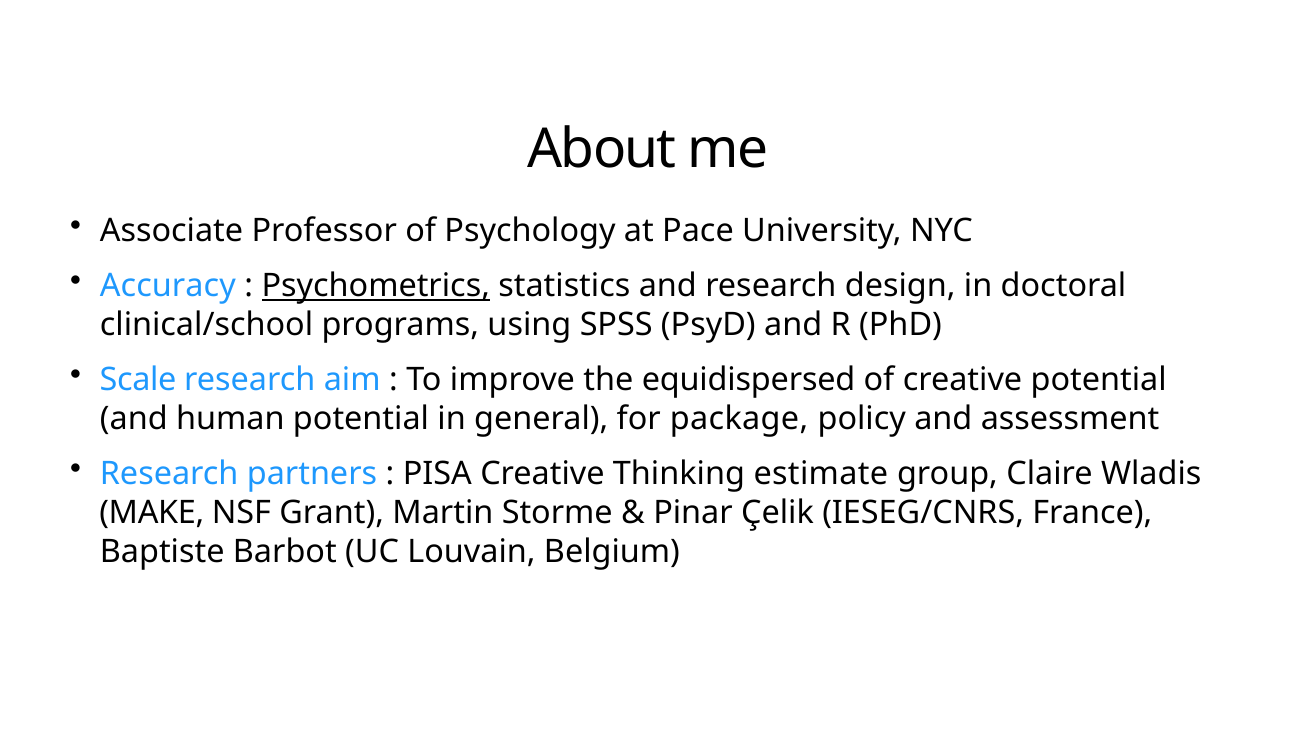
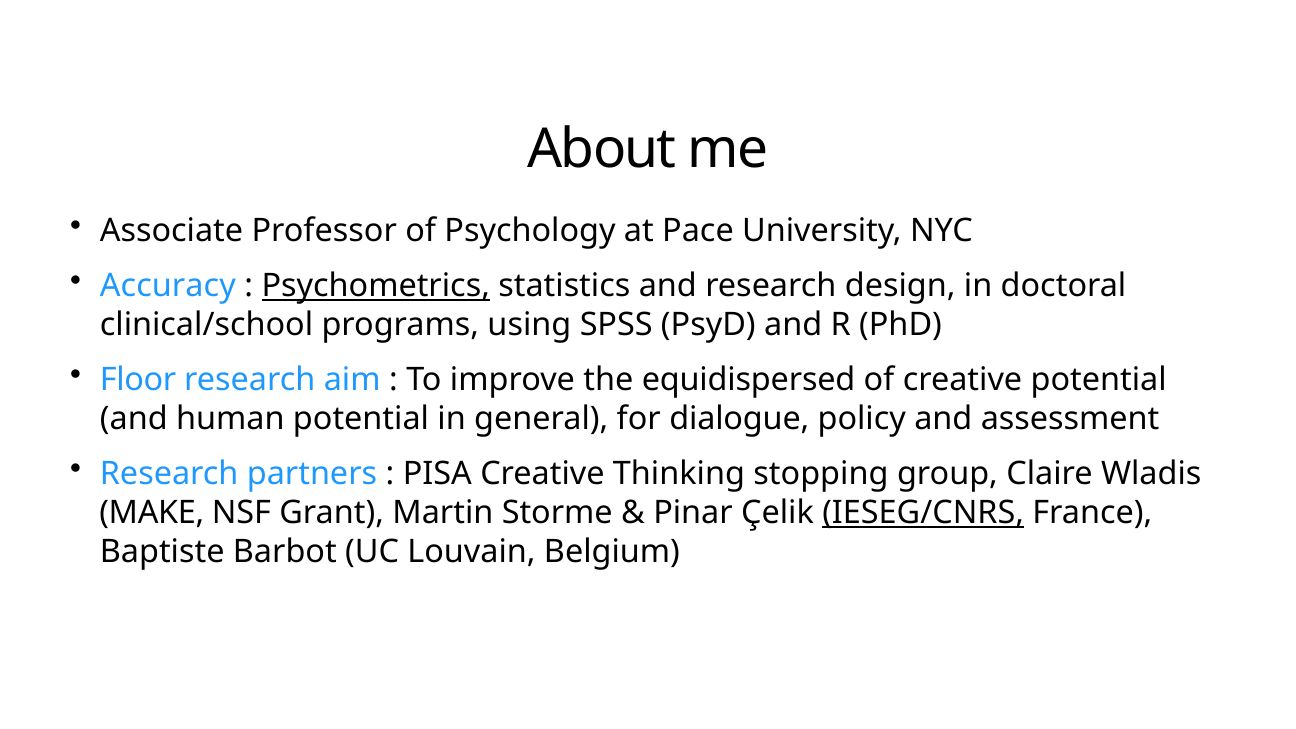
Scale: Scale -> Floor
package: package -> dialogue
estimate: estimate -> stopping
IESEG/CNRS underline: none -> present
